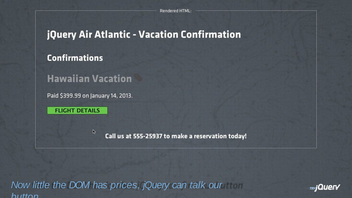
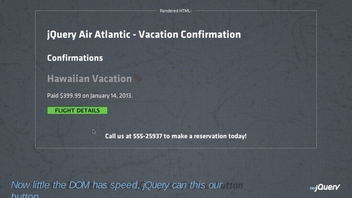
prices: prices -> speed
talk: talk -> this
